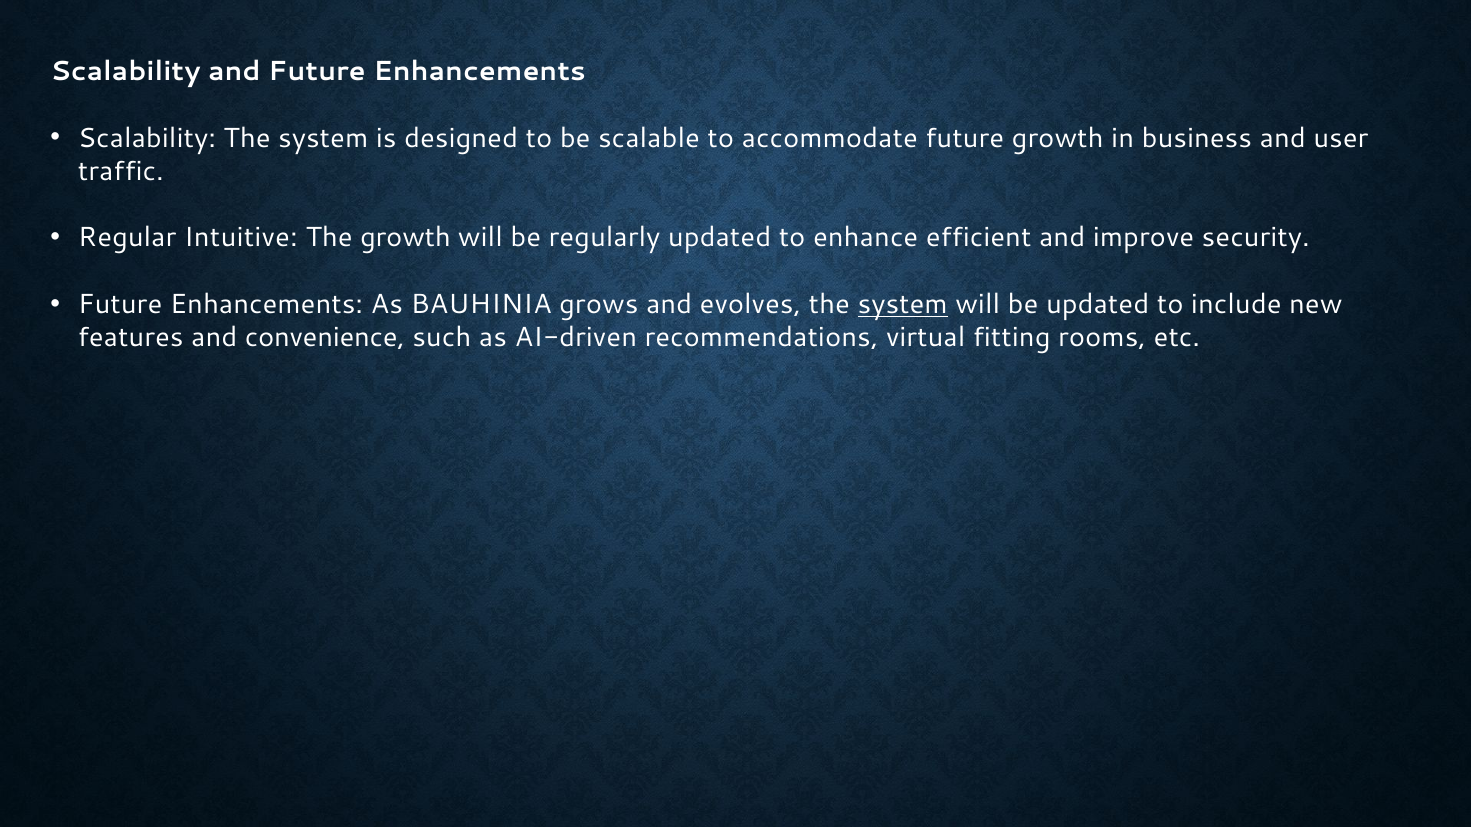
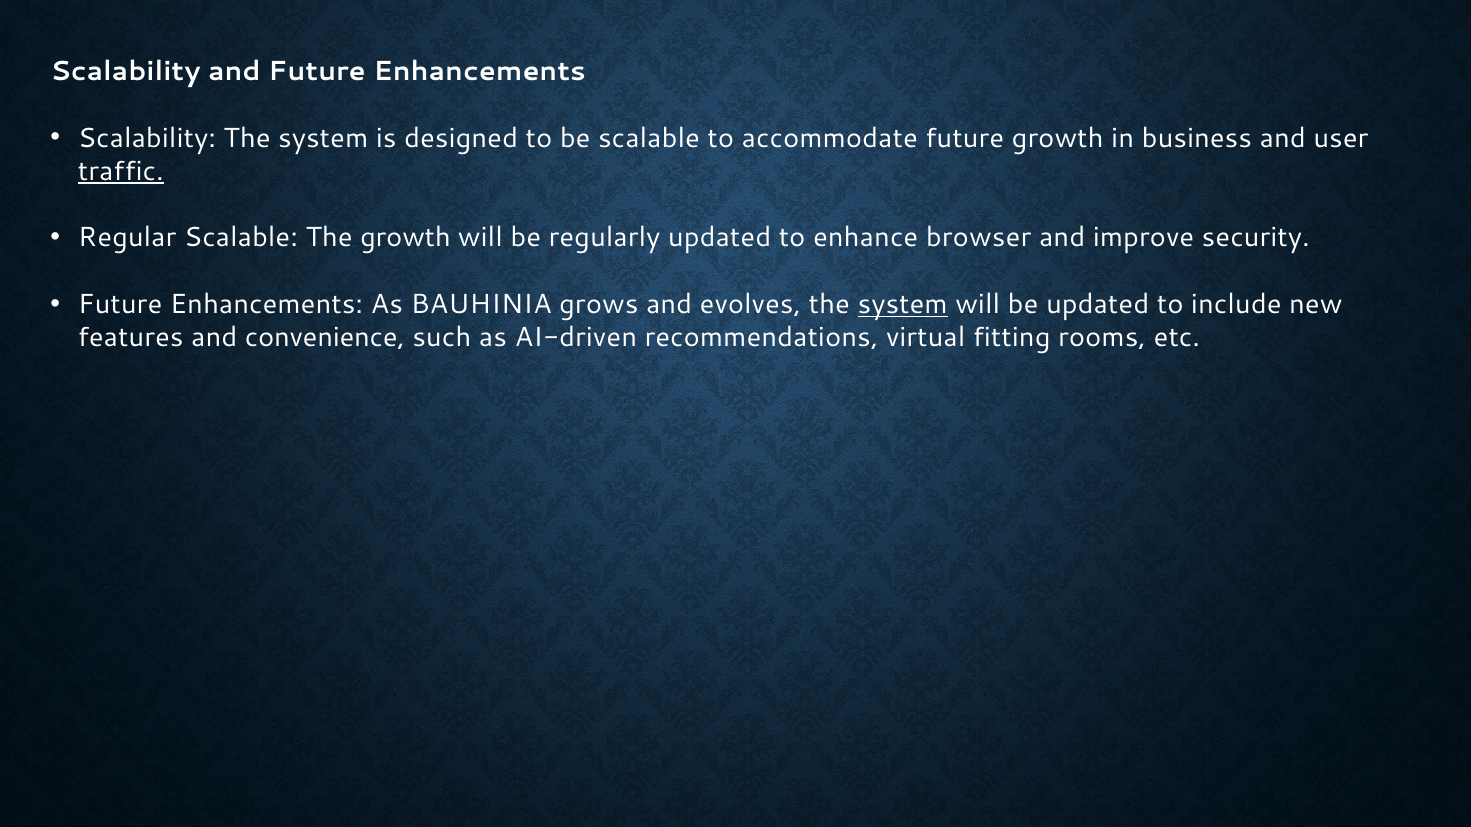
traffic underline: none -> present
Regular Intuitive: Intuitive -> Scalable
efficient: efficient -> browser
